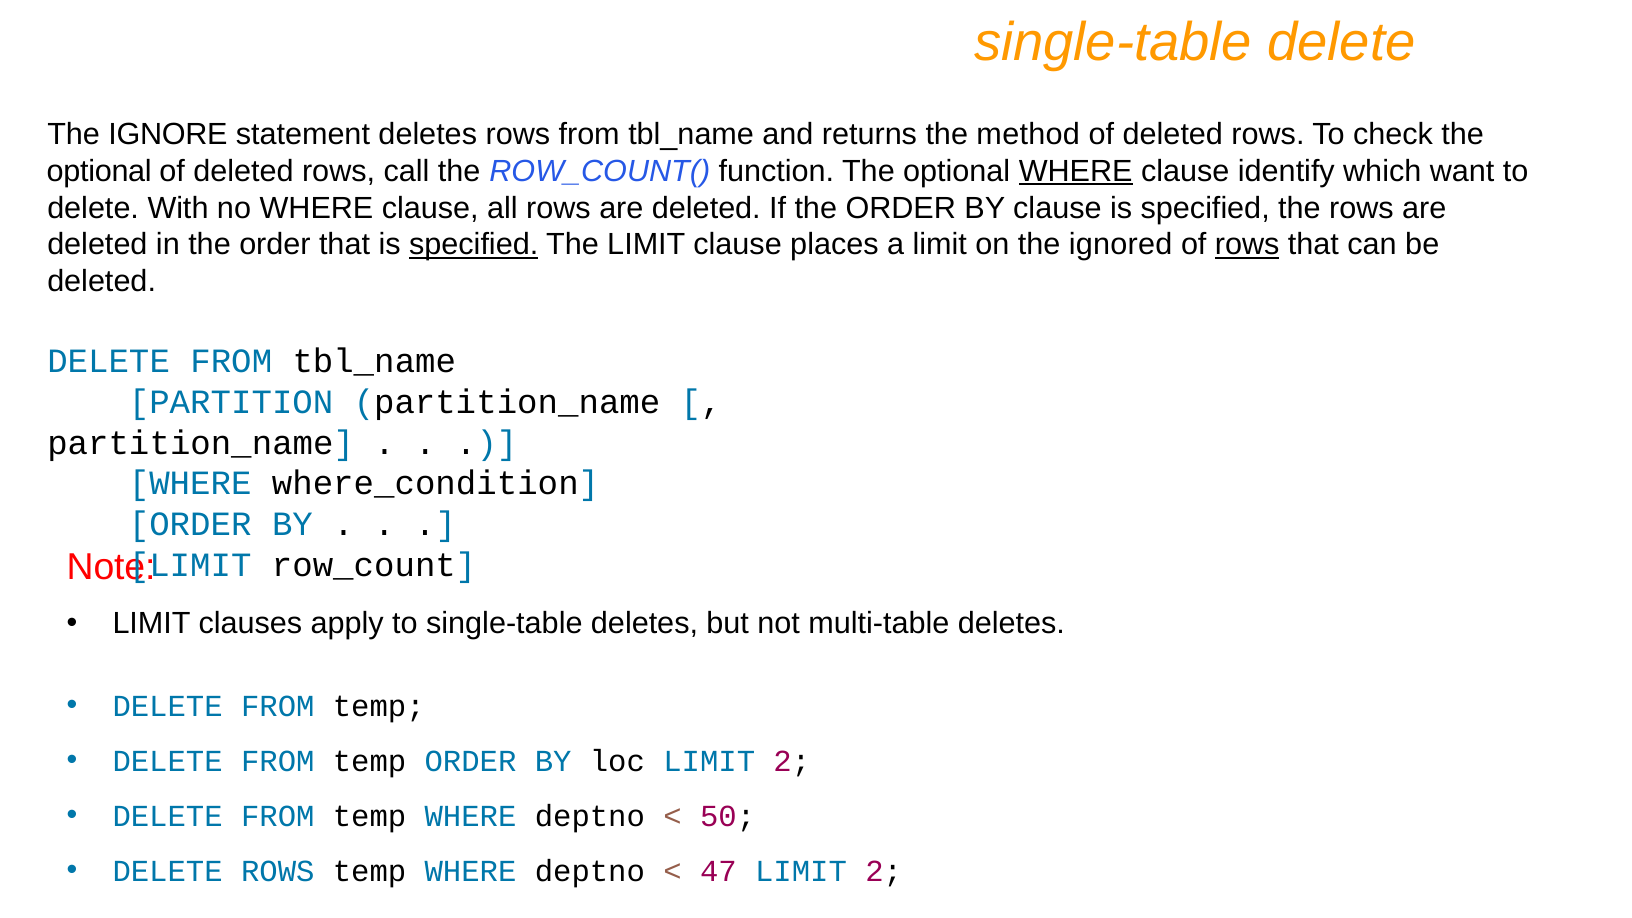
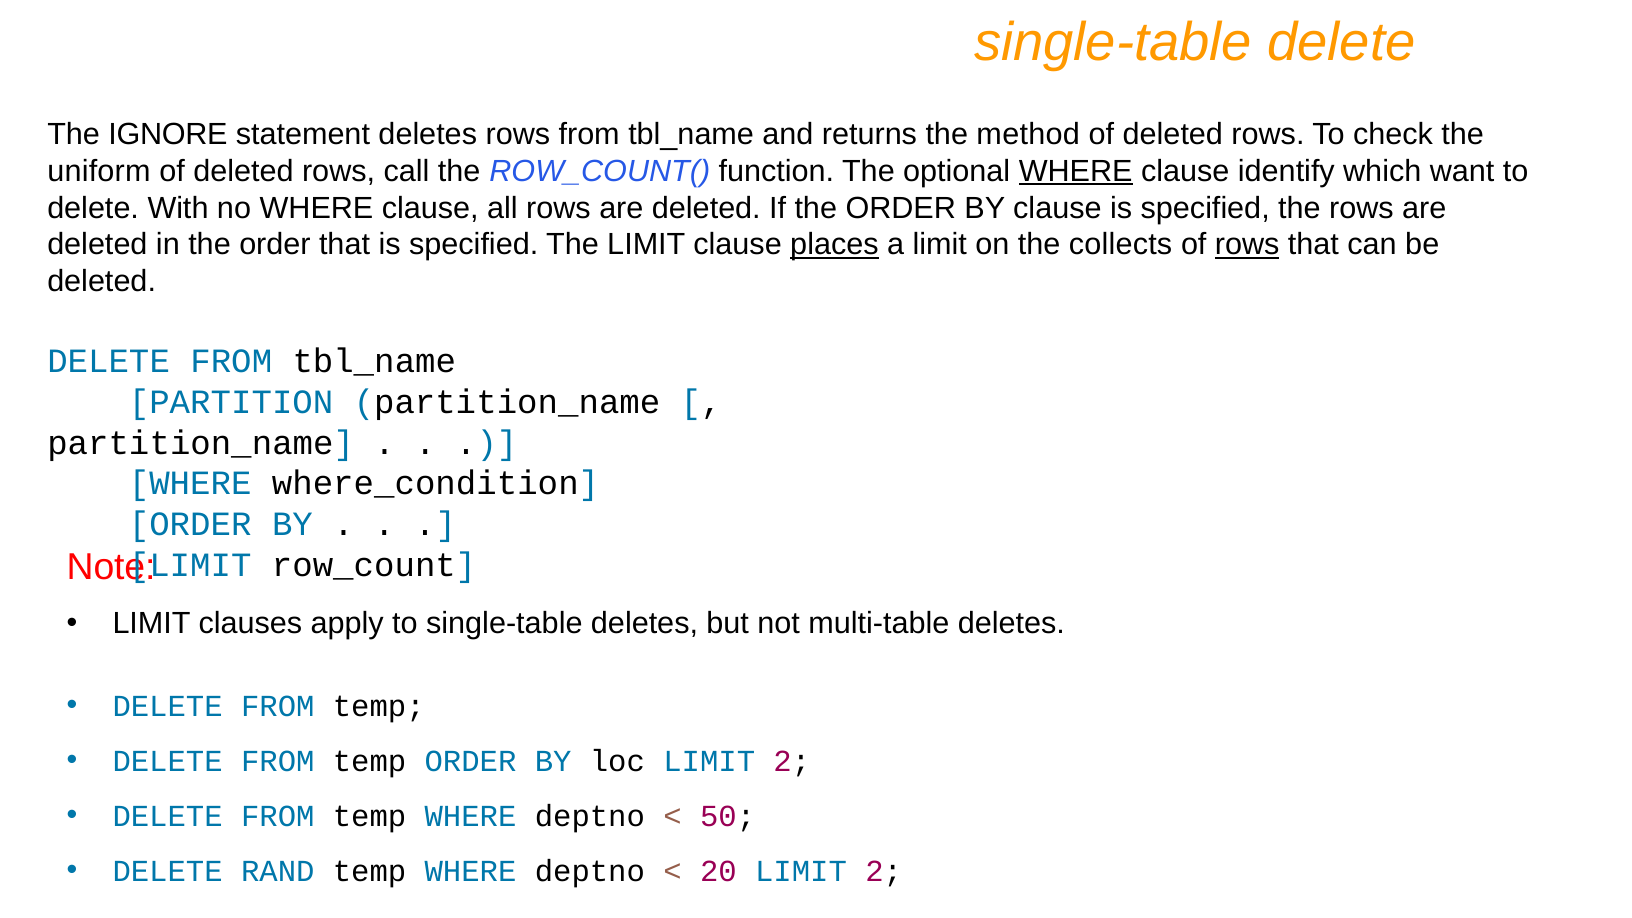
optional at (99, 171): optional -> uniform
specified at (474, 245) underline: present -> none
places underline: none -> present
ignored: ignored -> collects
DELETE ROWS: ROWS -> RAND
47: 47 -> 20
